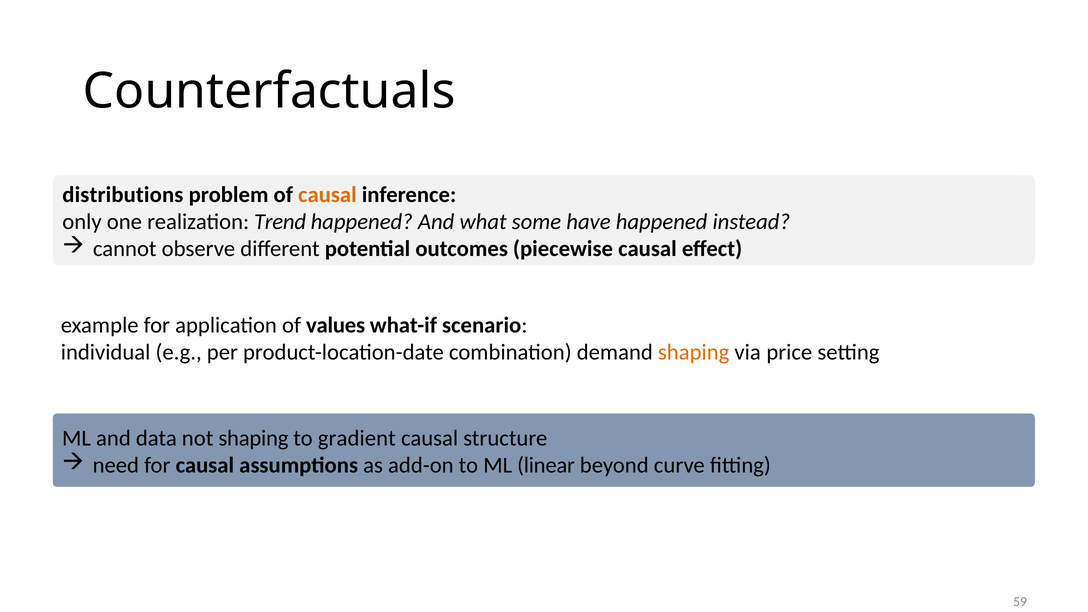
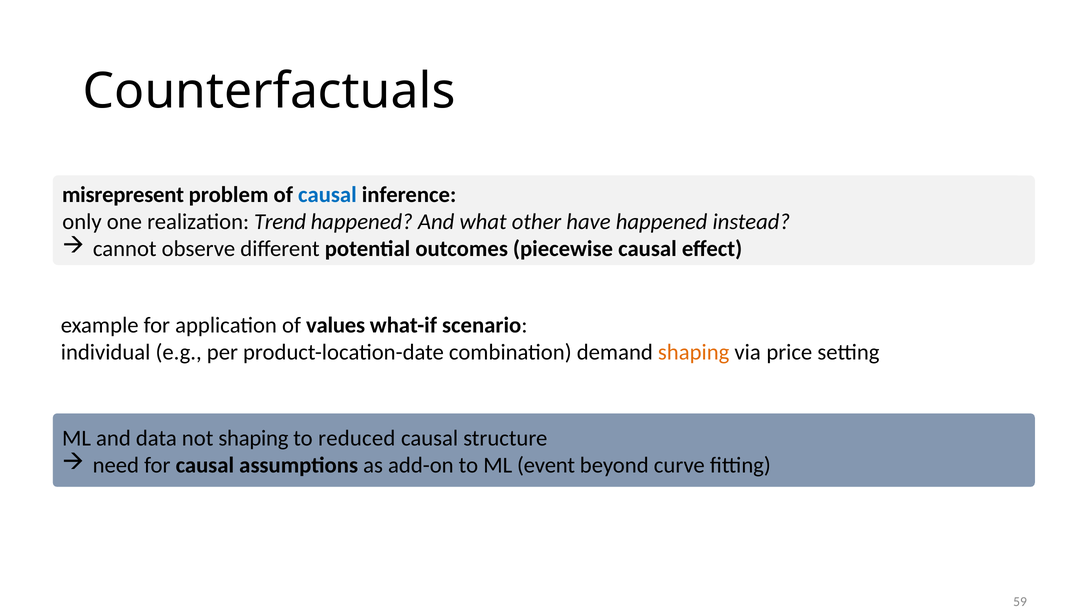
distributions: distributions -> misrepresent
causal at (327, 195) colour: orange -> blue
some: some -> other
gradient: gradient -> reduced
linear: linear -> event
